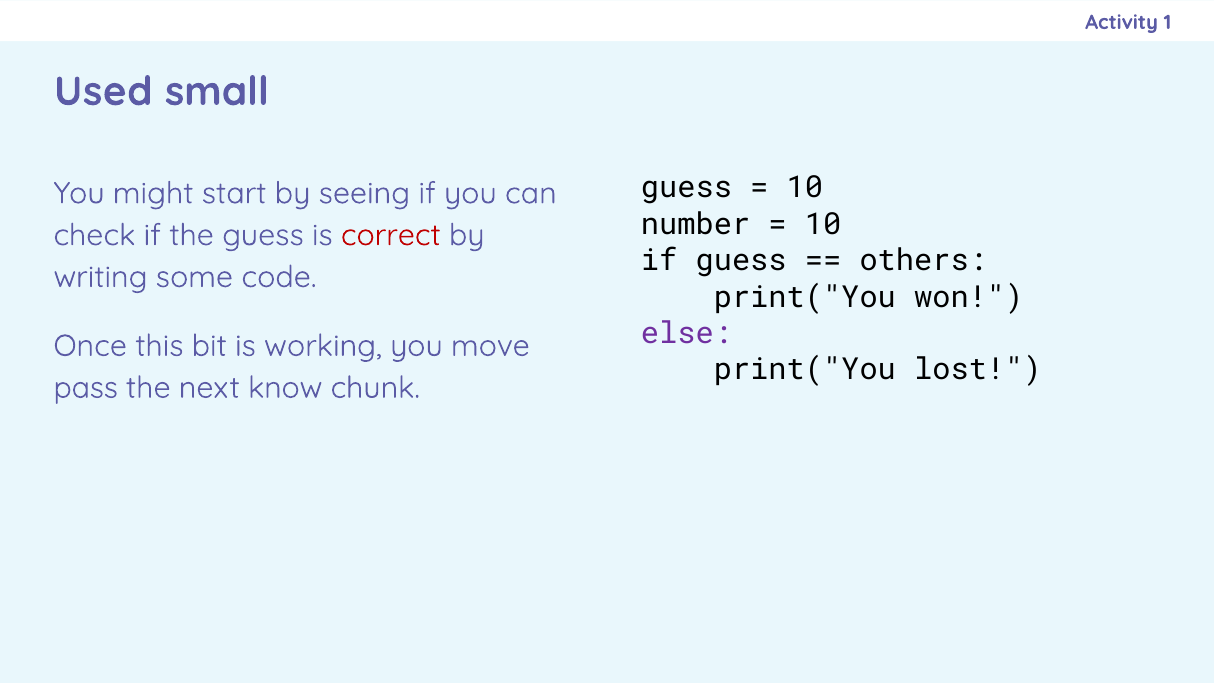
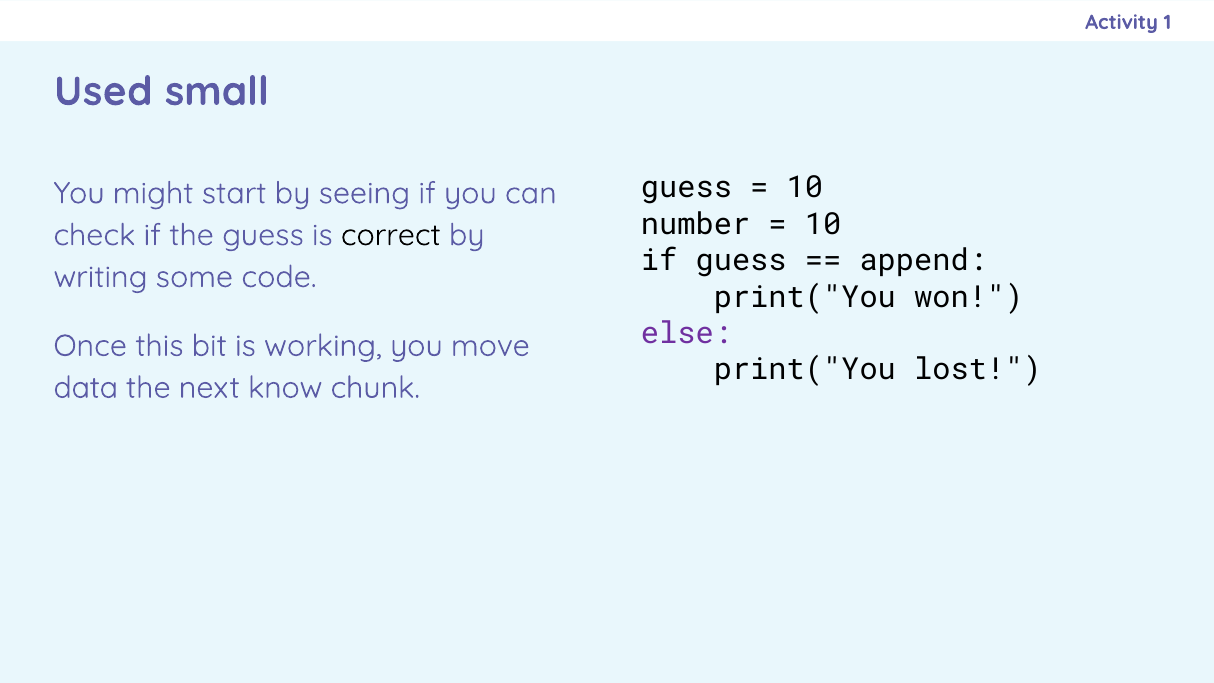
correct colour: red -> black
others: others -> append
pass: pass -> data
